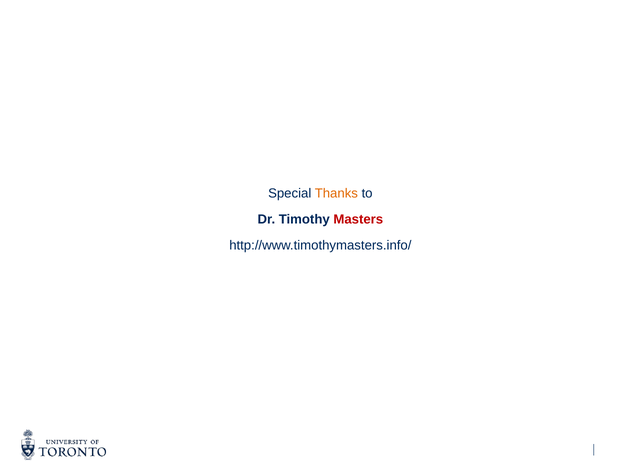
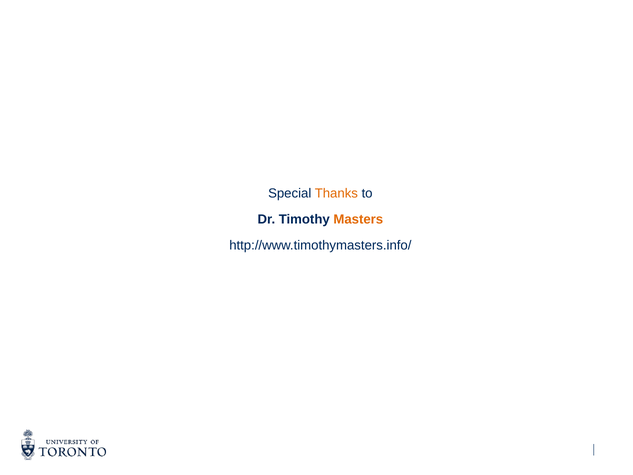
Masters colour: red -> orange
